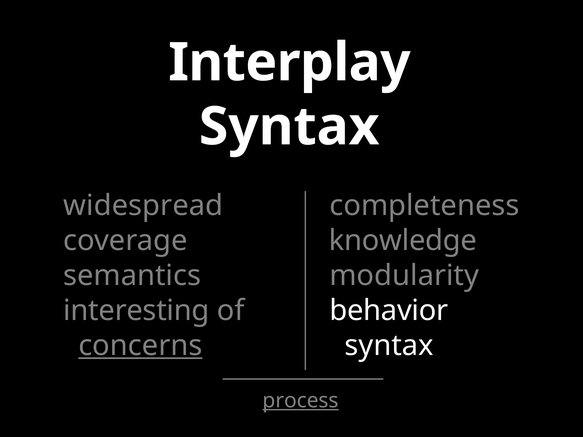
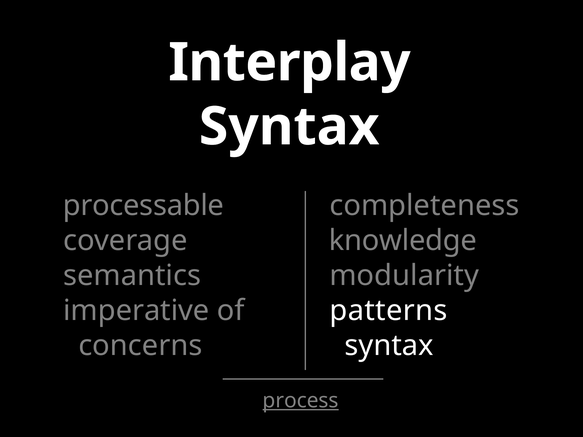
widespread: widespread -> processable
interesting: interesting -> imperative
behavior: behavior -> patterns
concerns underline: present -> none
